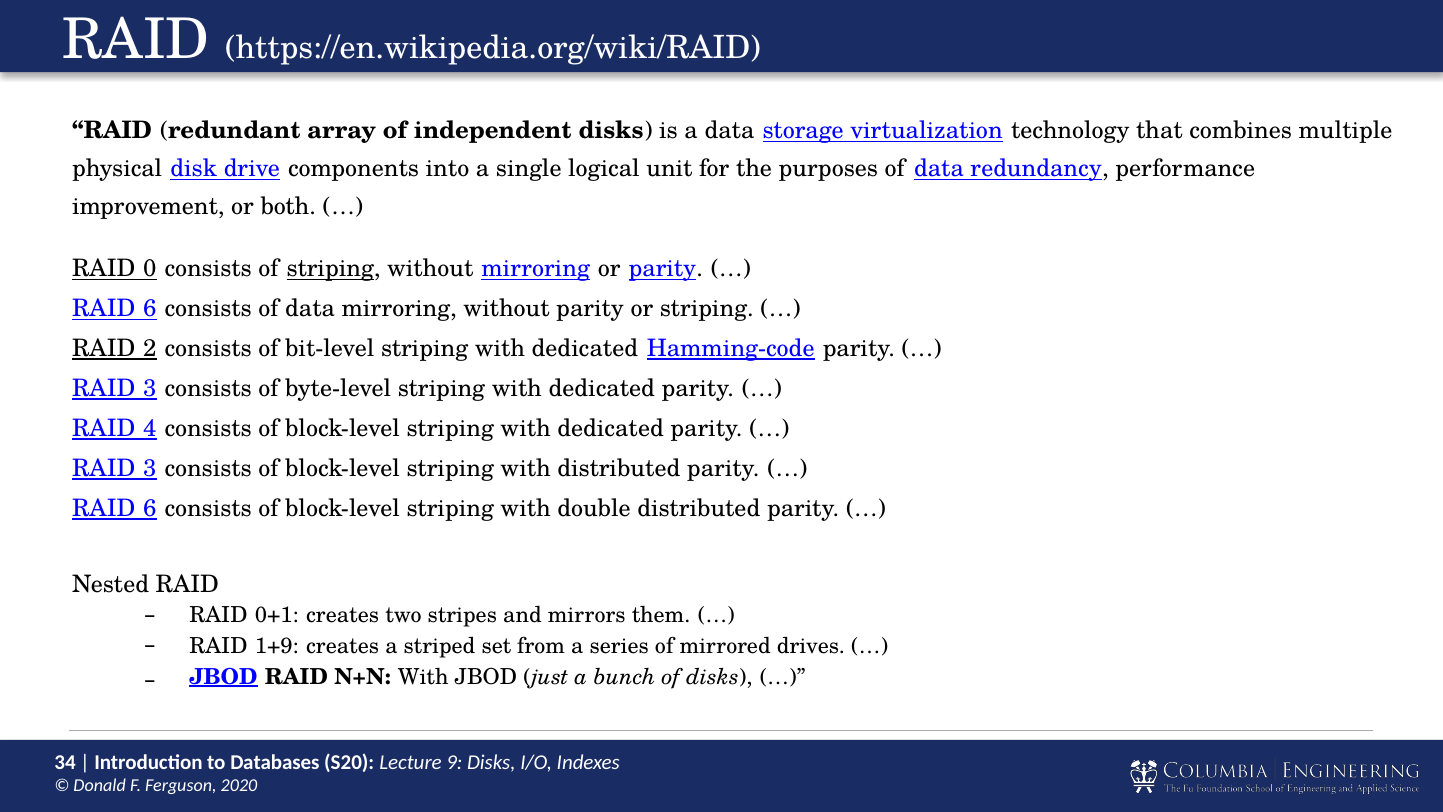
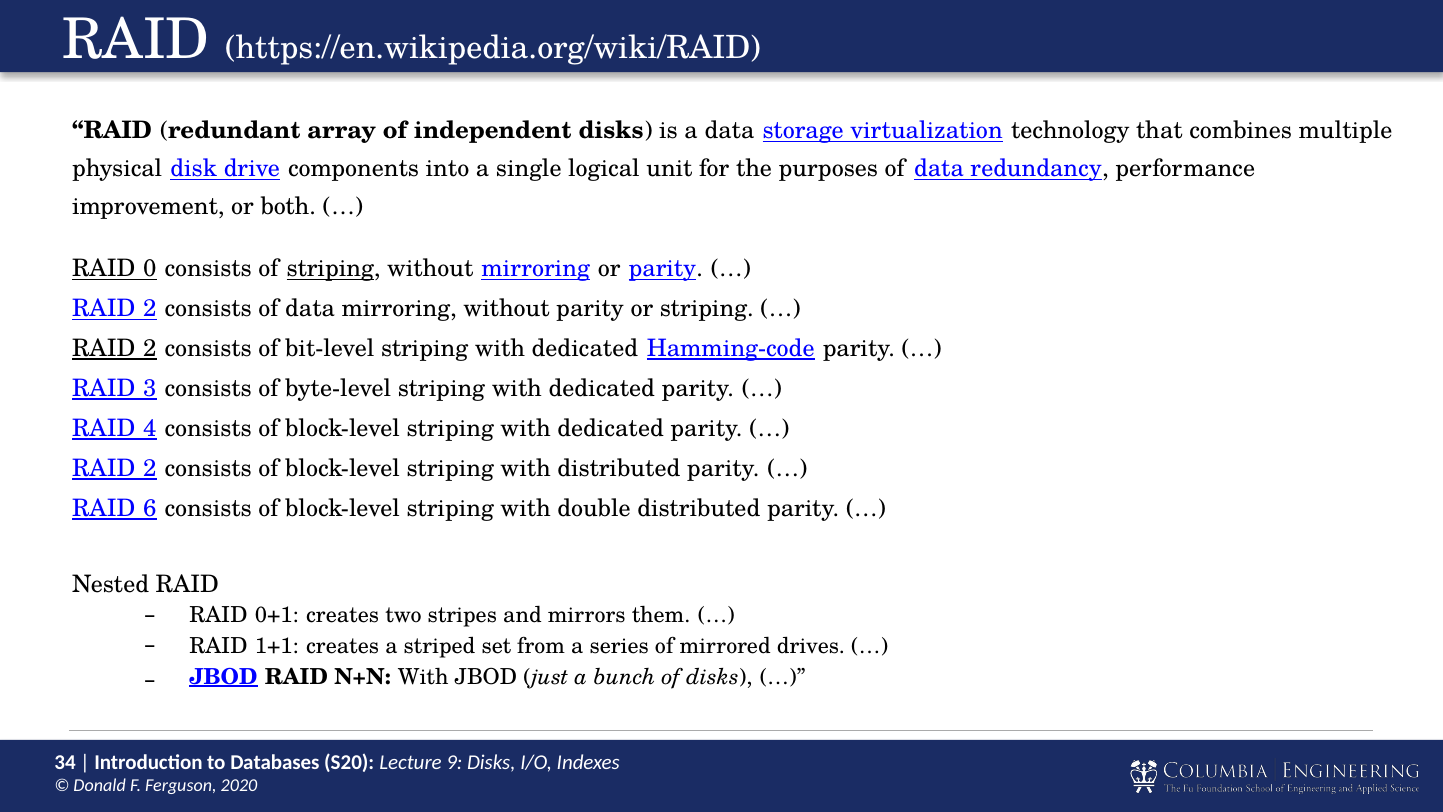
6 at (150, 309): 6 -> 2
3 at (150, 468): 3 -> 2
1+9: 1+9 -> 1+1
